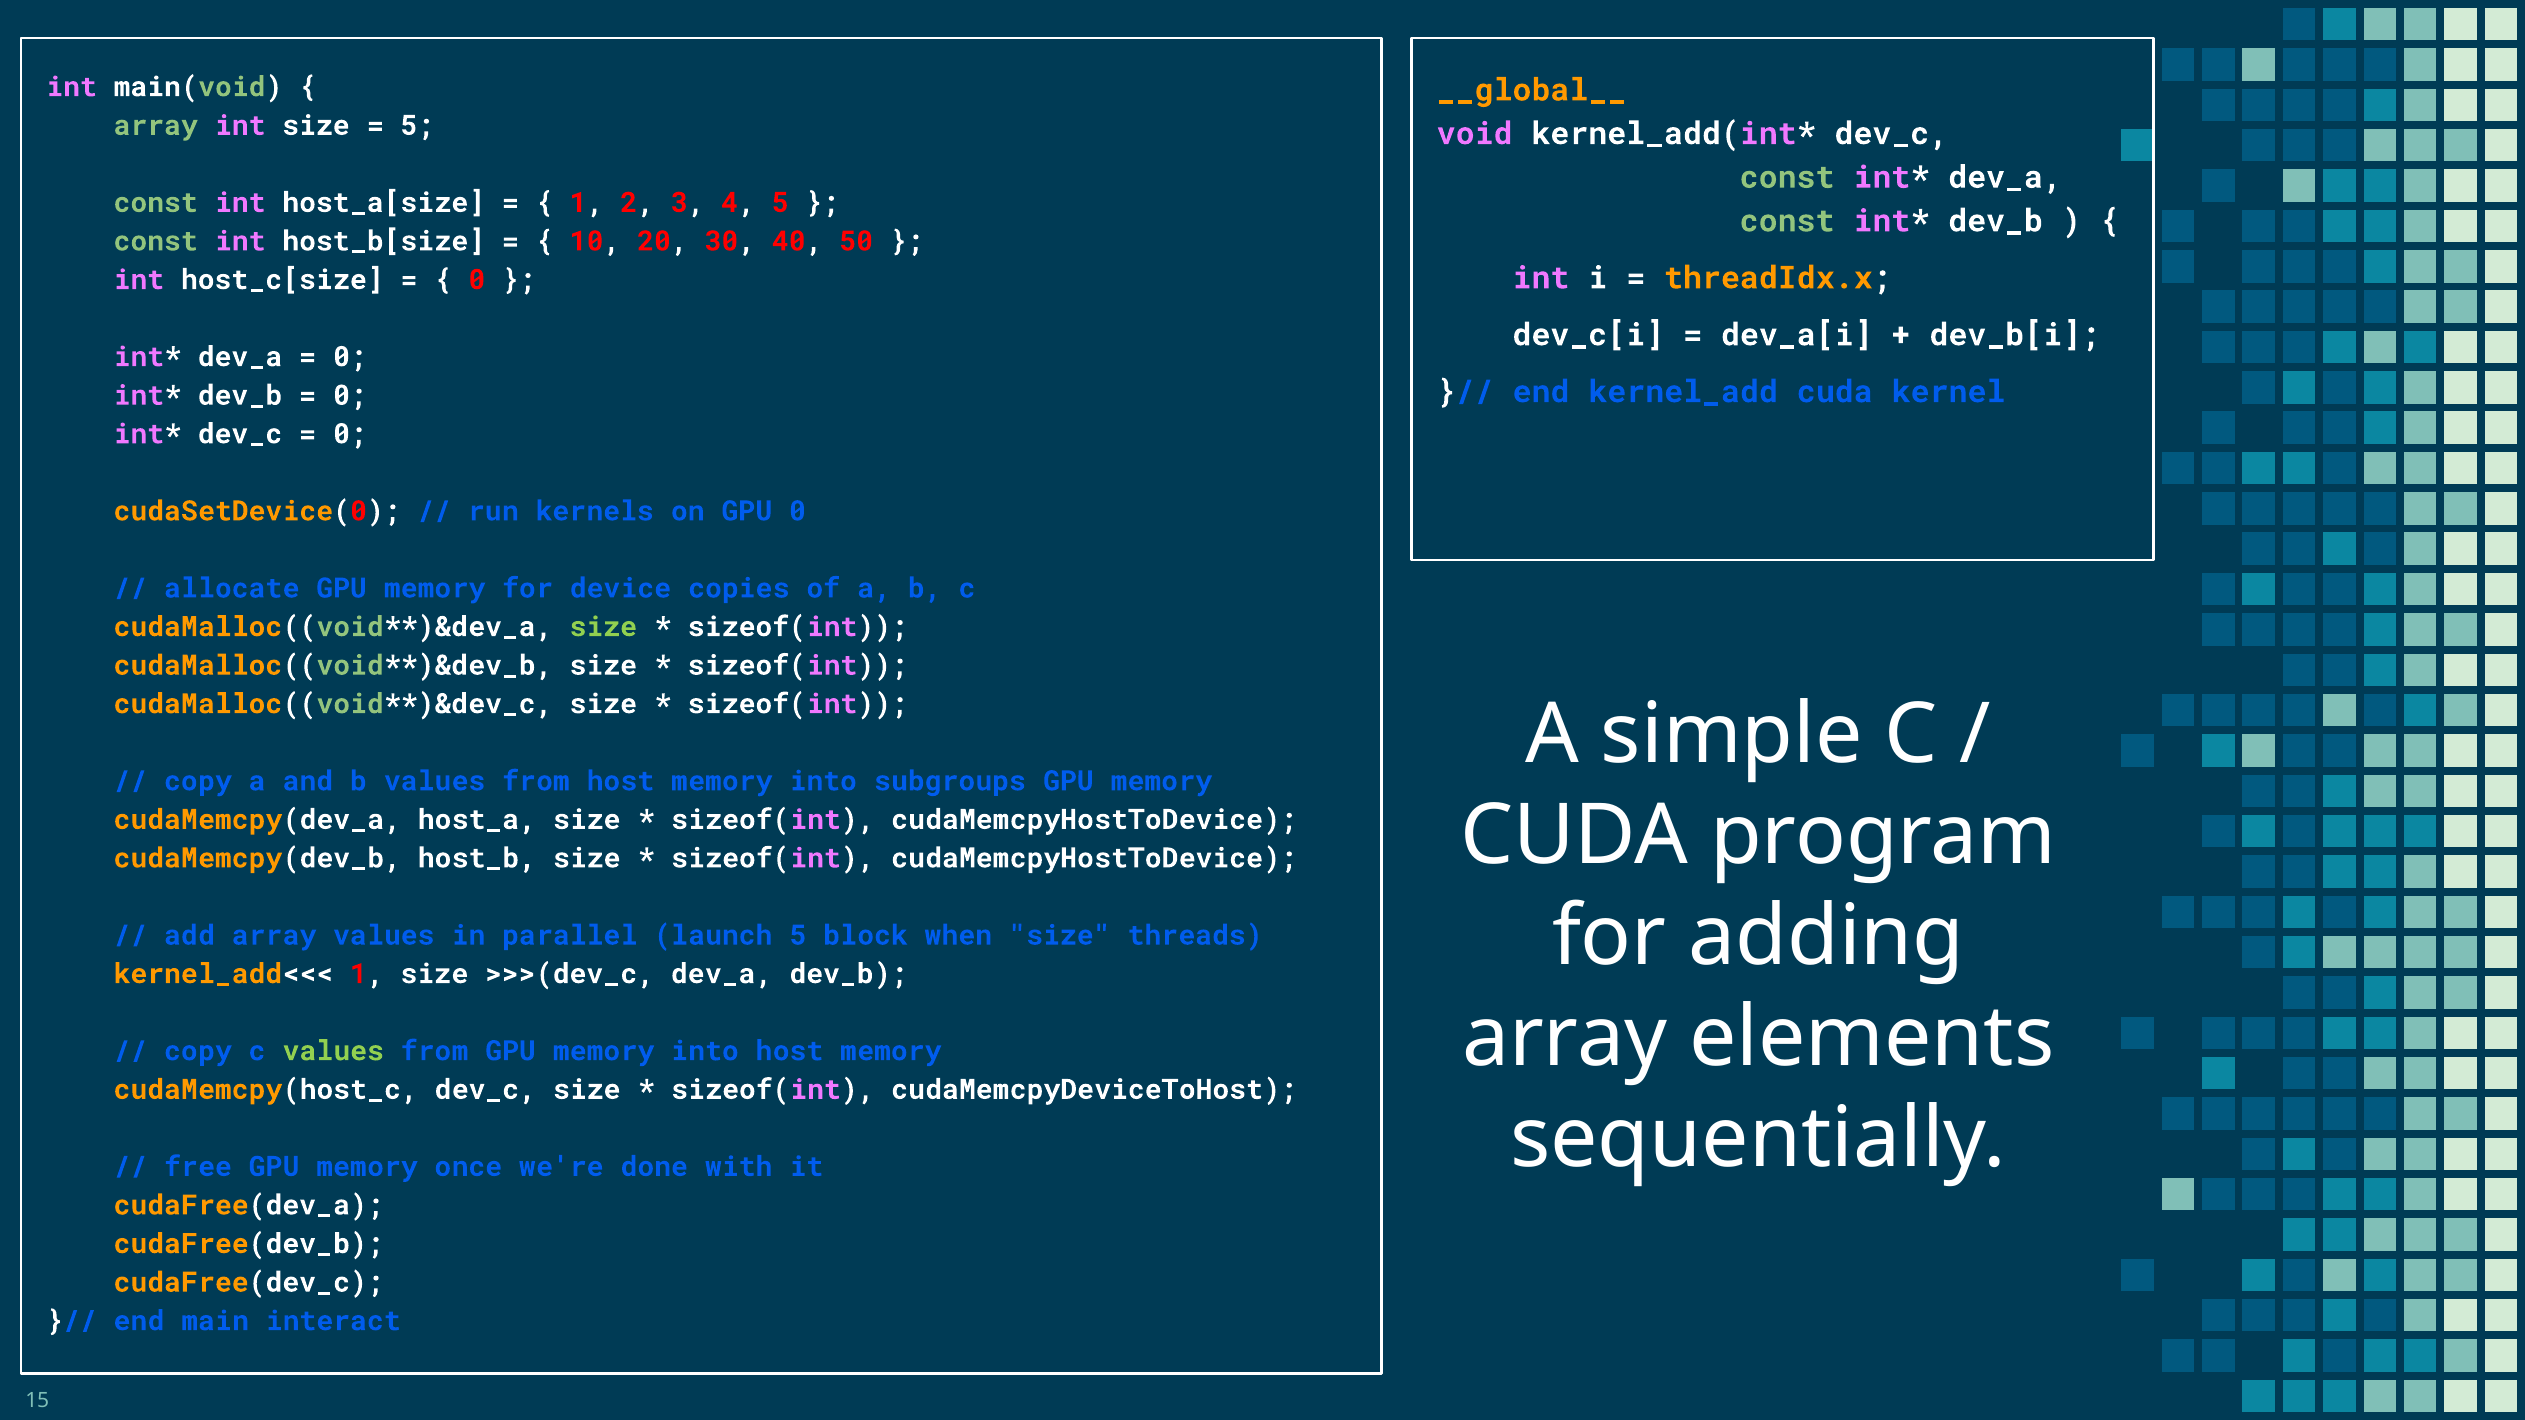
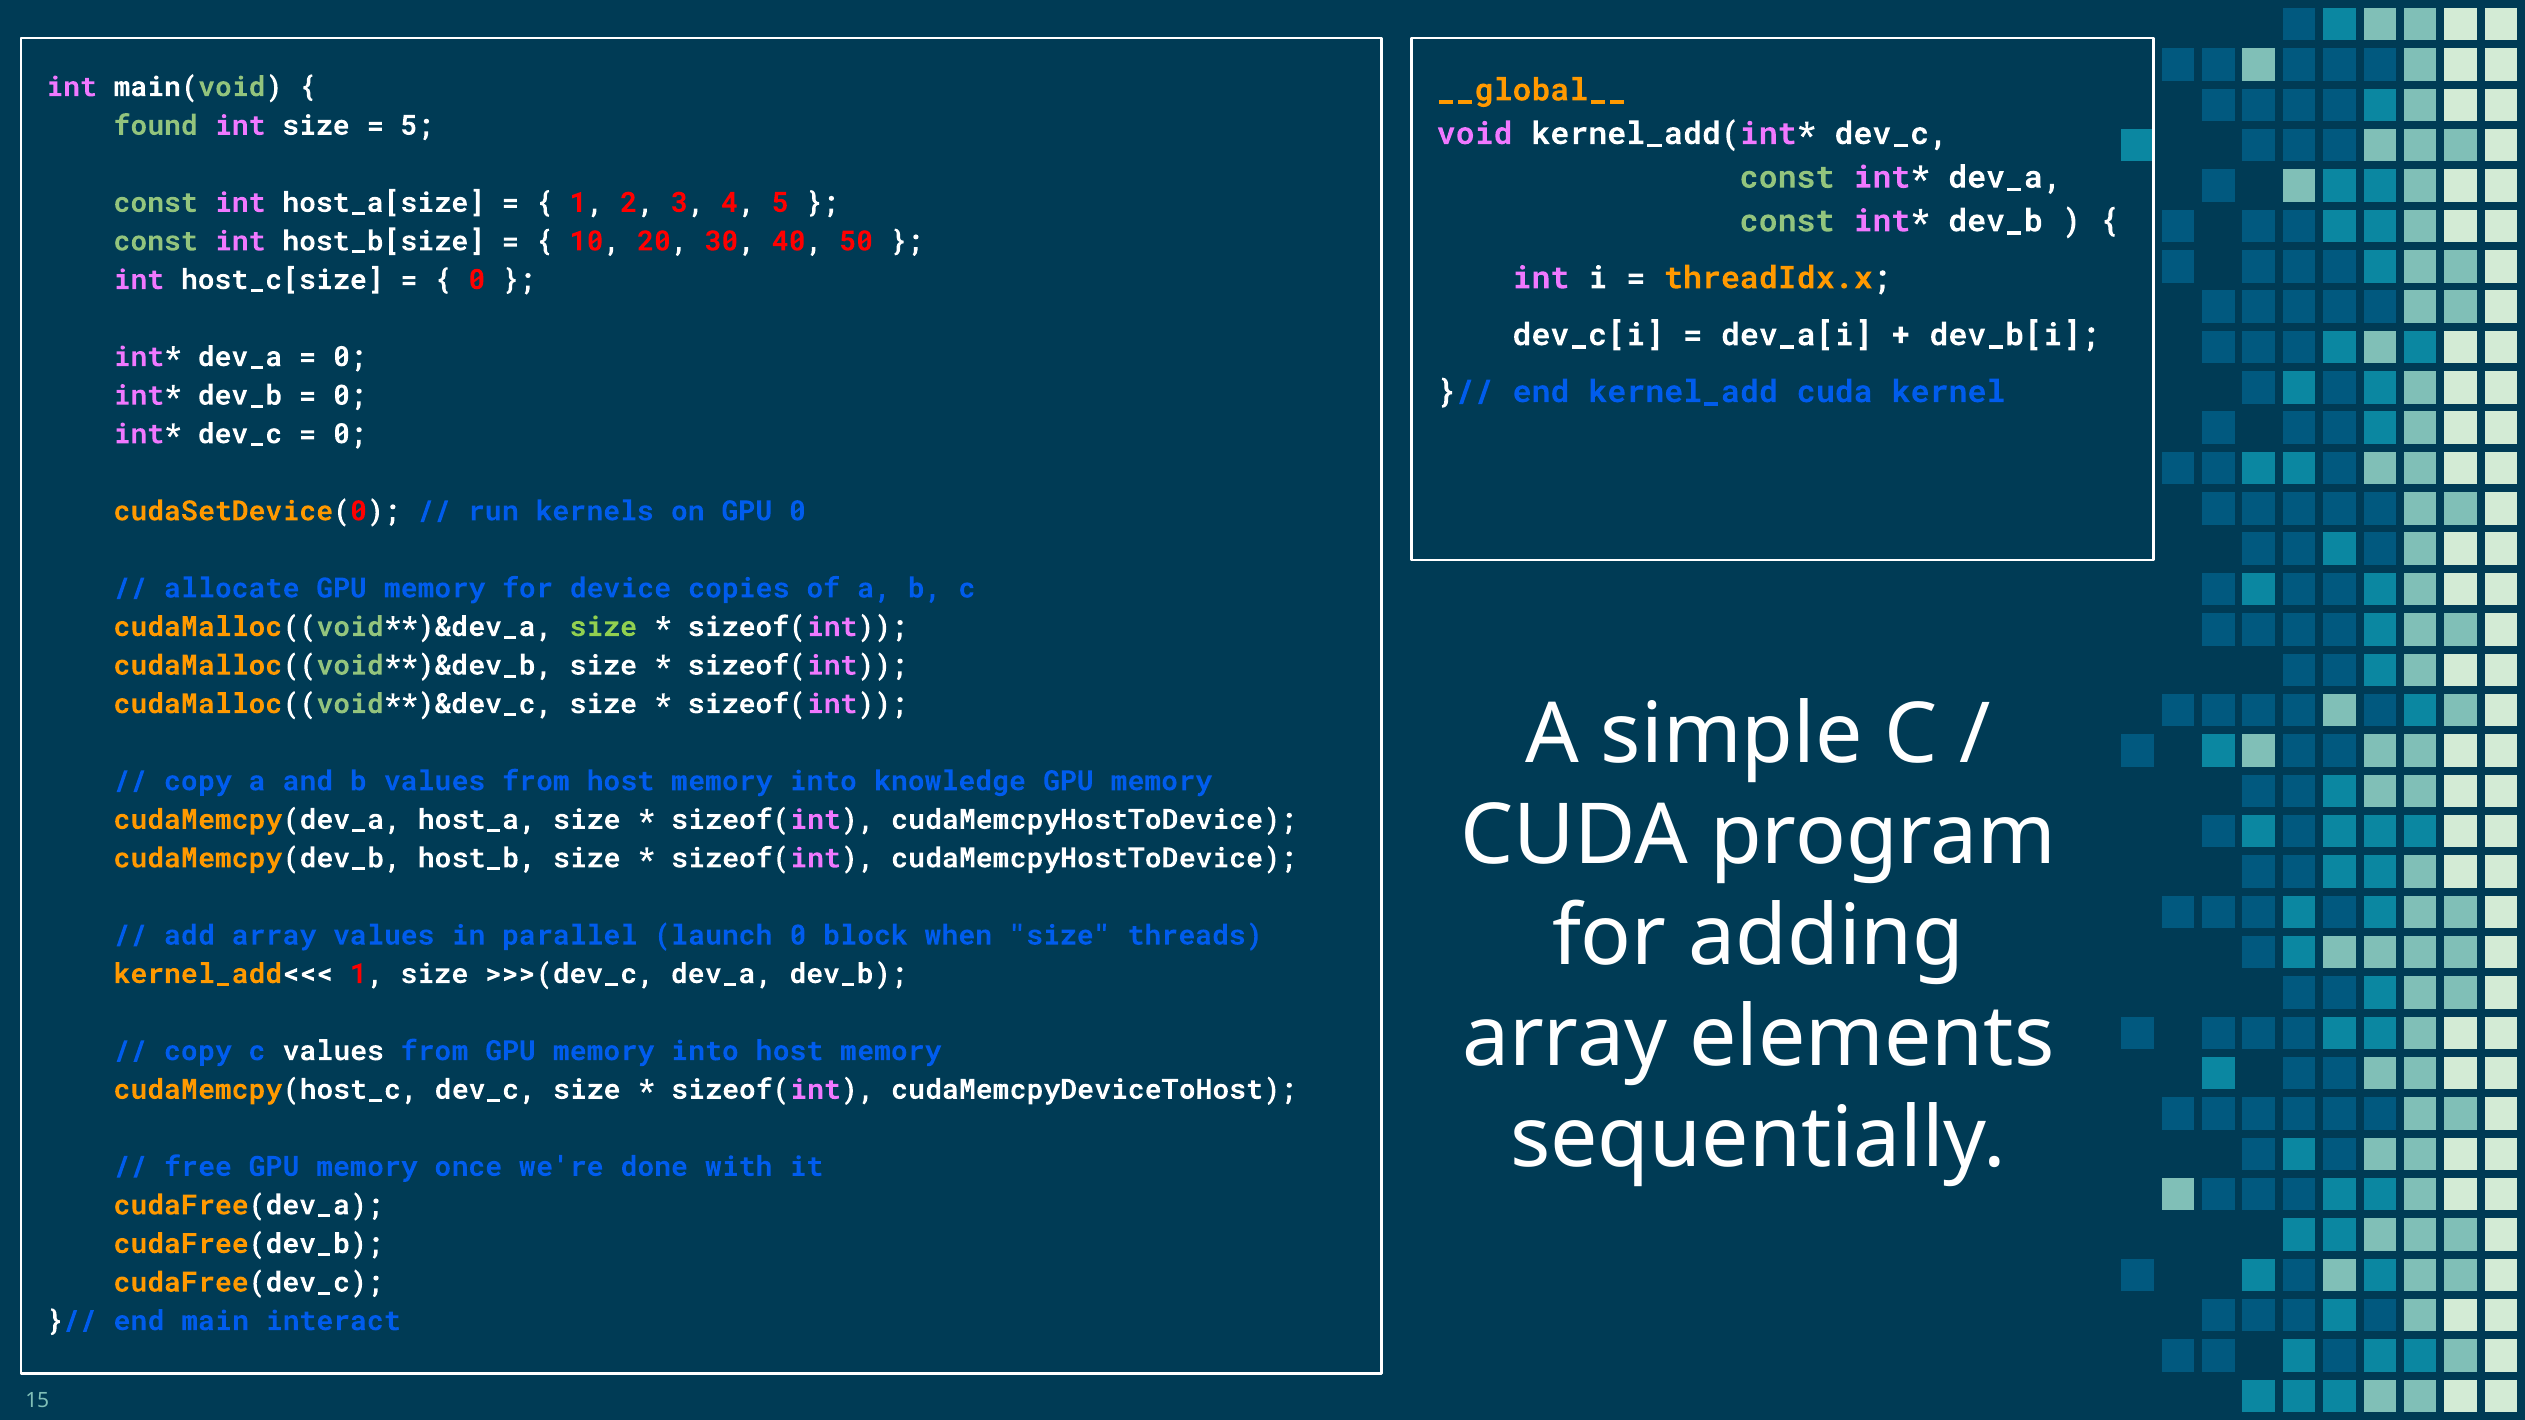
array at (156, 126): array -> found
subgroups: subgroups -> knowledge
launch 5: 5 -> 0
values at (333, 1051) colour: light green -> white
